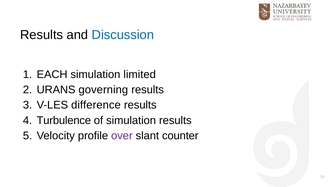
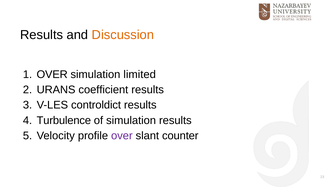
Discussion colour: blue -> orange
EACH at (52, 74): EACH -> OVER
governing: governing -> coefficient
difference: difference -> controldict
